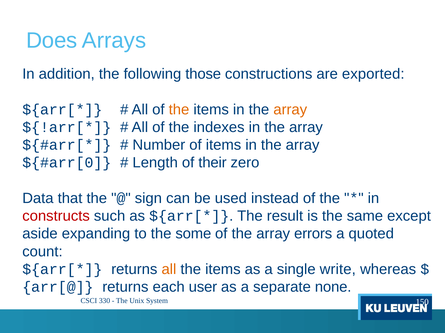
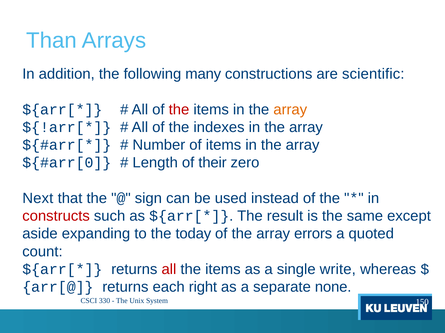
Does: Does -> Than
those: those -> many
exported: exported -> scientific
the at (179, 110) colour: orange -> red
Data: Data -> Next
some: some -> today
all at (169, 270) colour: orange -> red
user: user -> right
